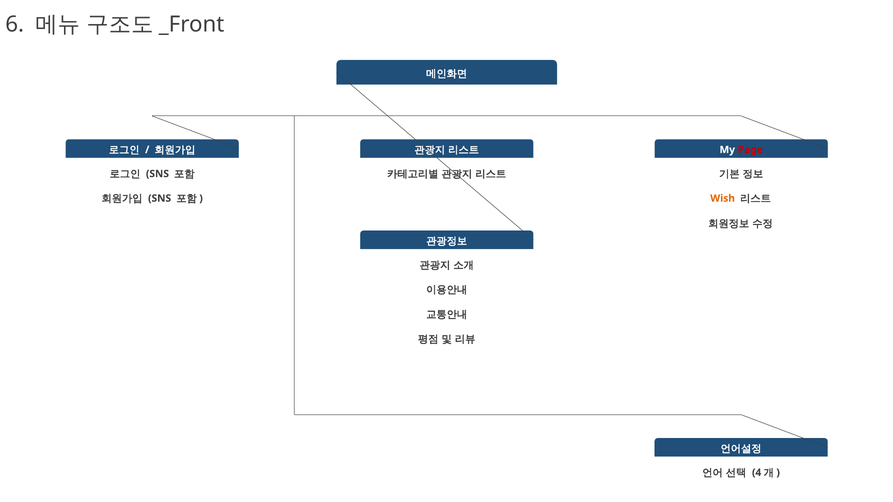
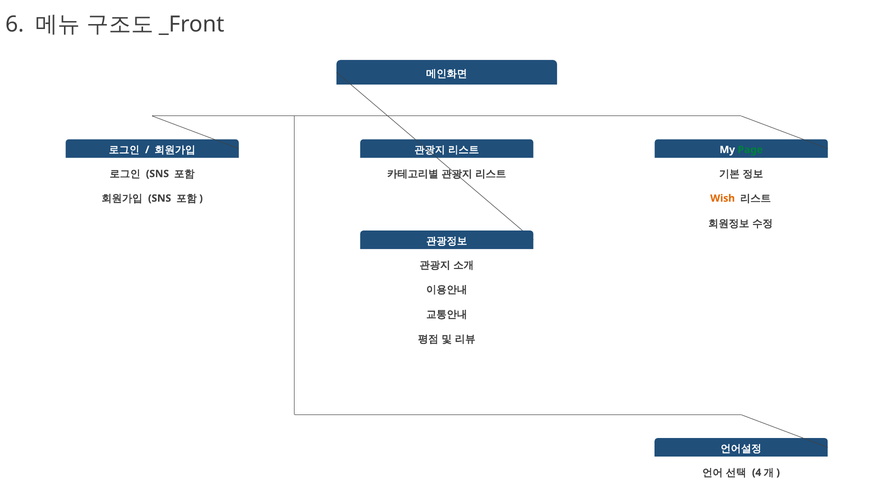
Page colour: red -> green
